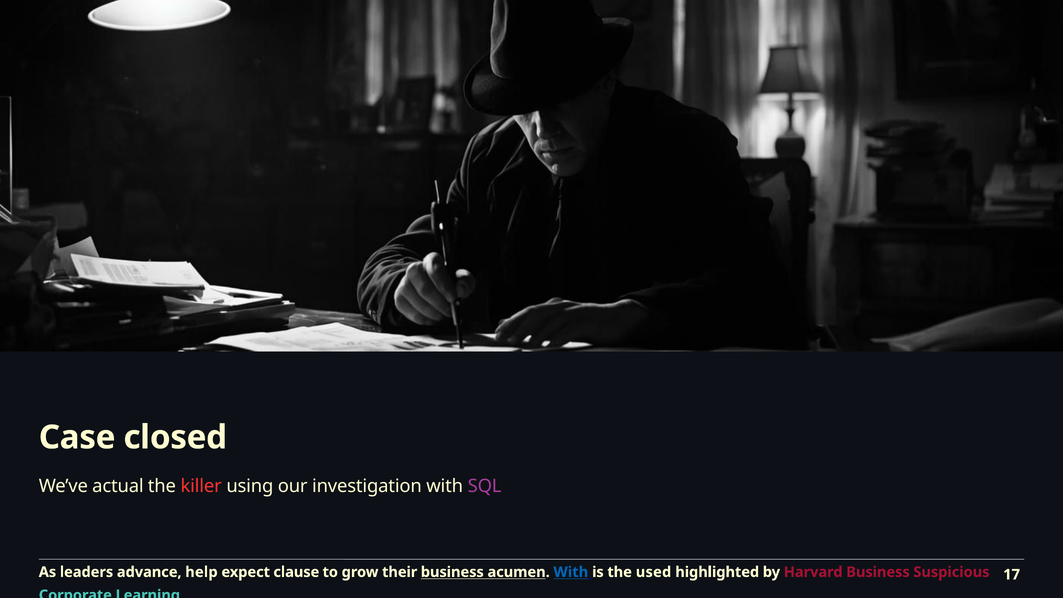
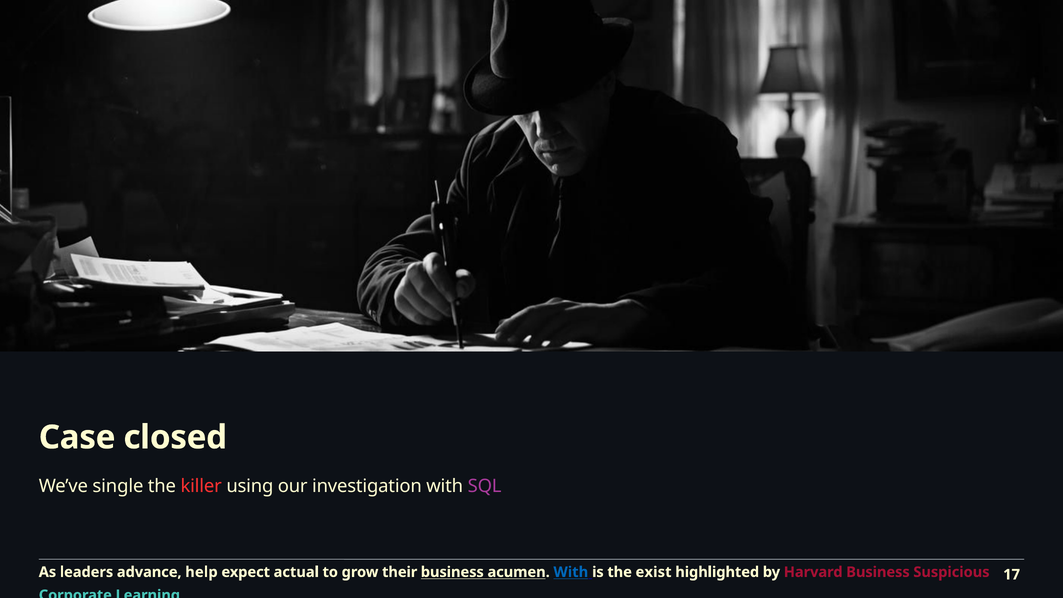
actual: actual -> single
clause: clause -> actual
used: used -> exist
